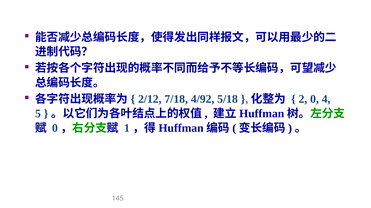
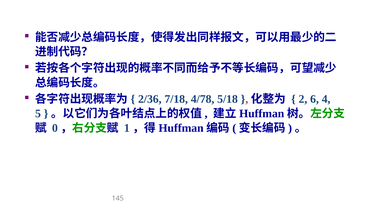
2/12: 2/12 -> 2/36
4/92: 4/92 -> 4/78
2 0: 0 -> 6
